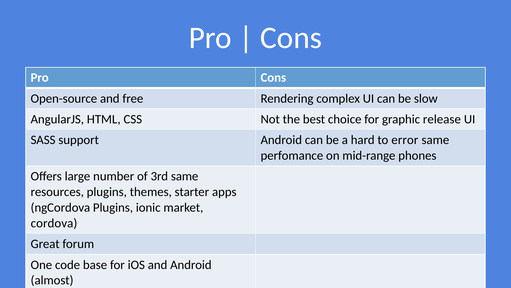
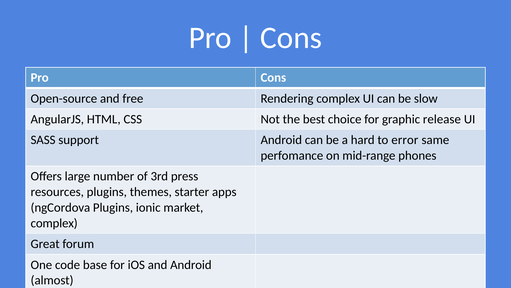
3rd same: same -> press
cordova at (54, 223): cordova -> complex
